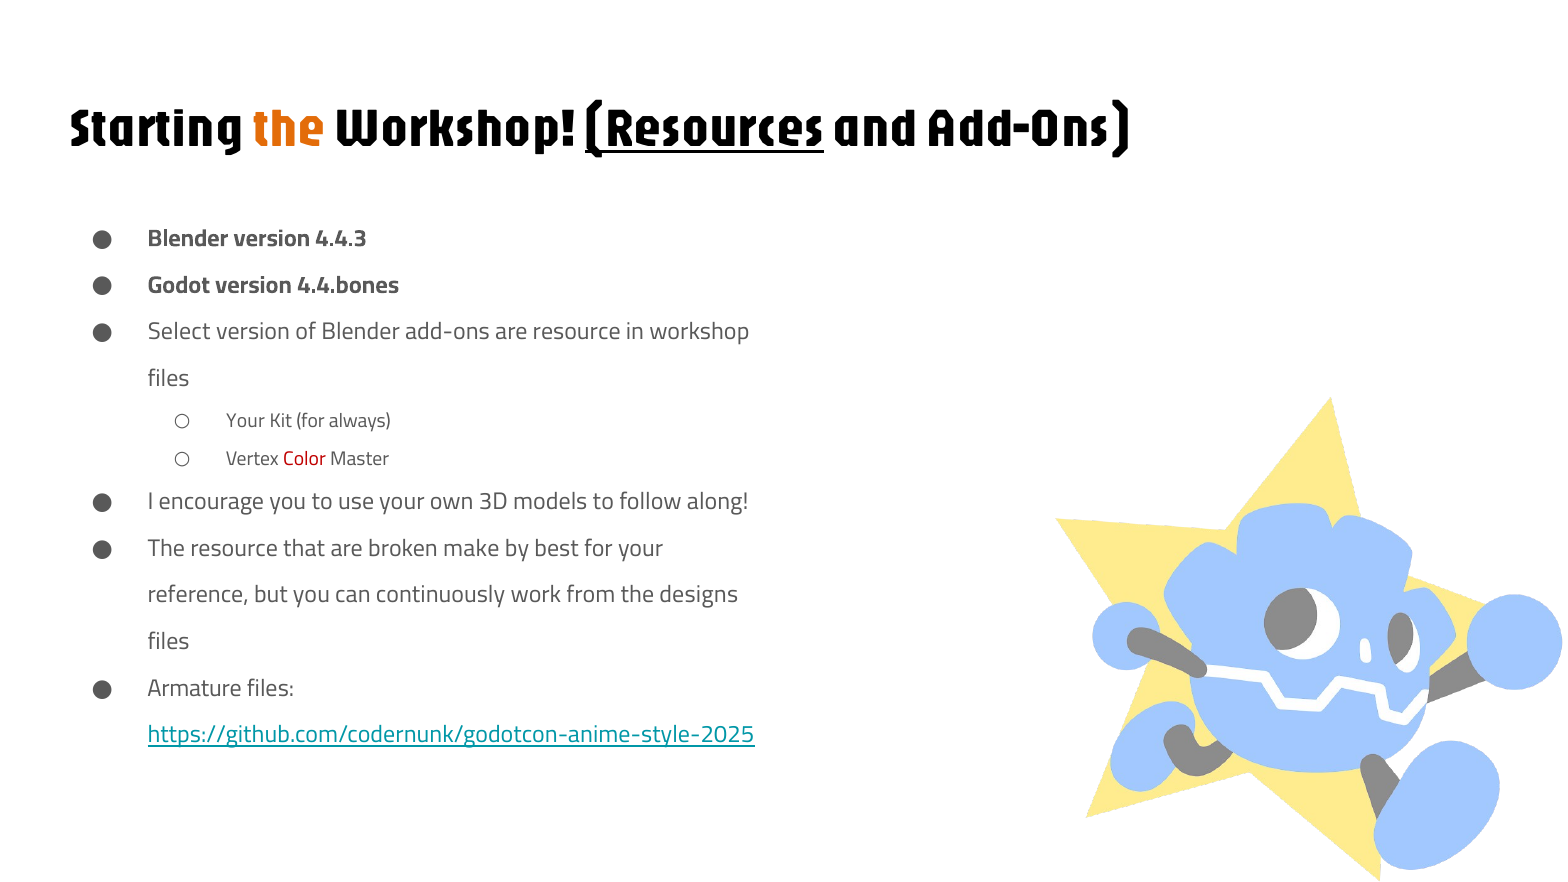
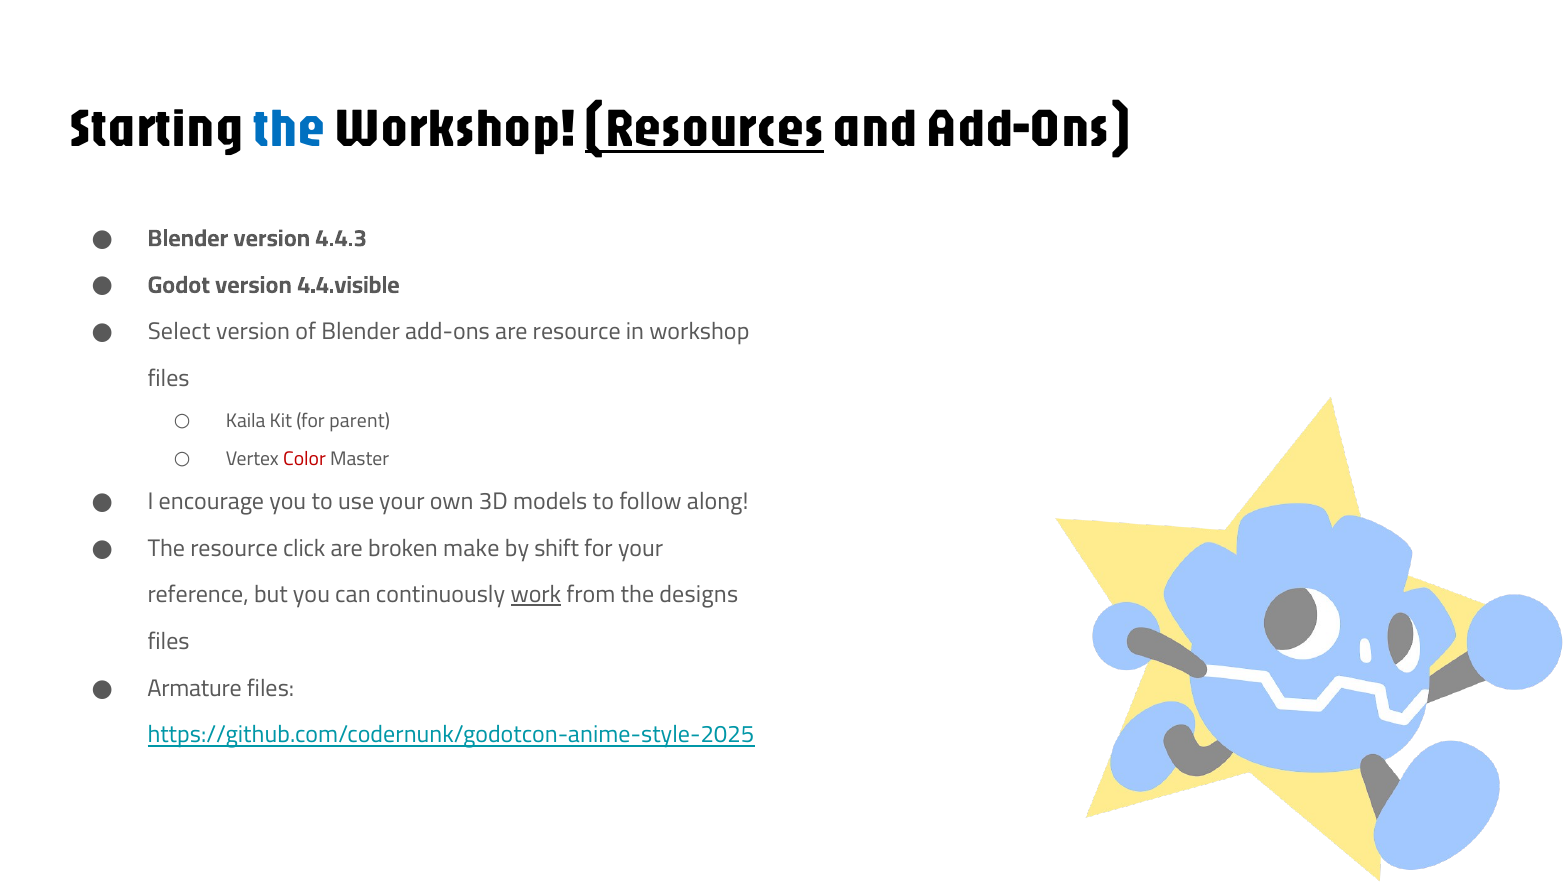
the at (289, 128) colour: orange -> blue
4.4.bones: 4.4.bones -> 4.4.visible
Your at (246, 421): Your -> Kaila
always: always -> parent
that: that -> click
best: best -> shift
work underline: none -> present
